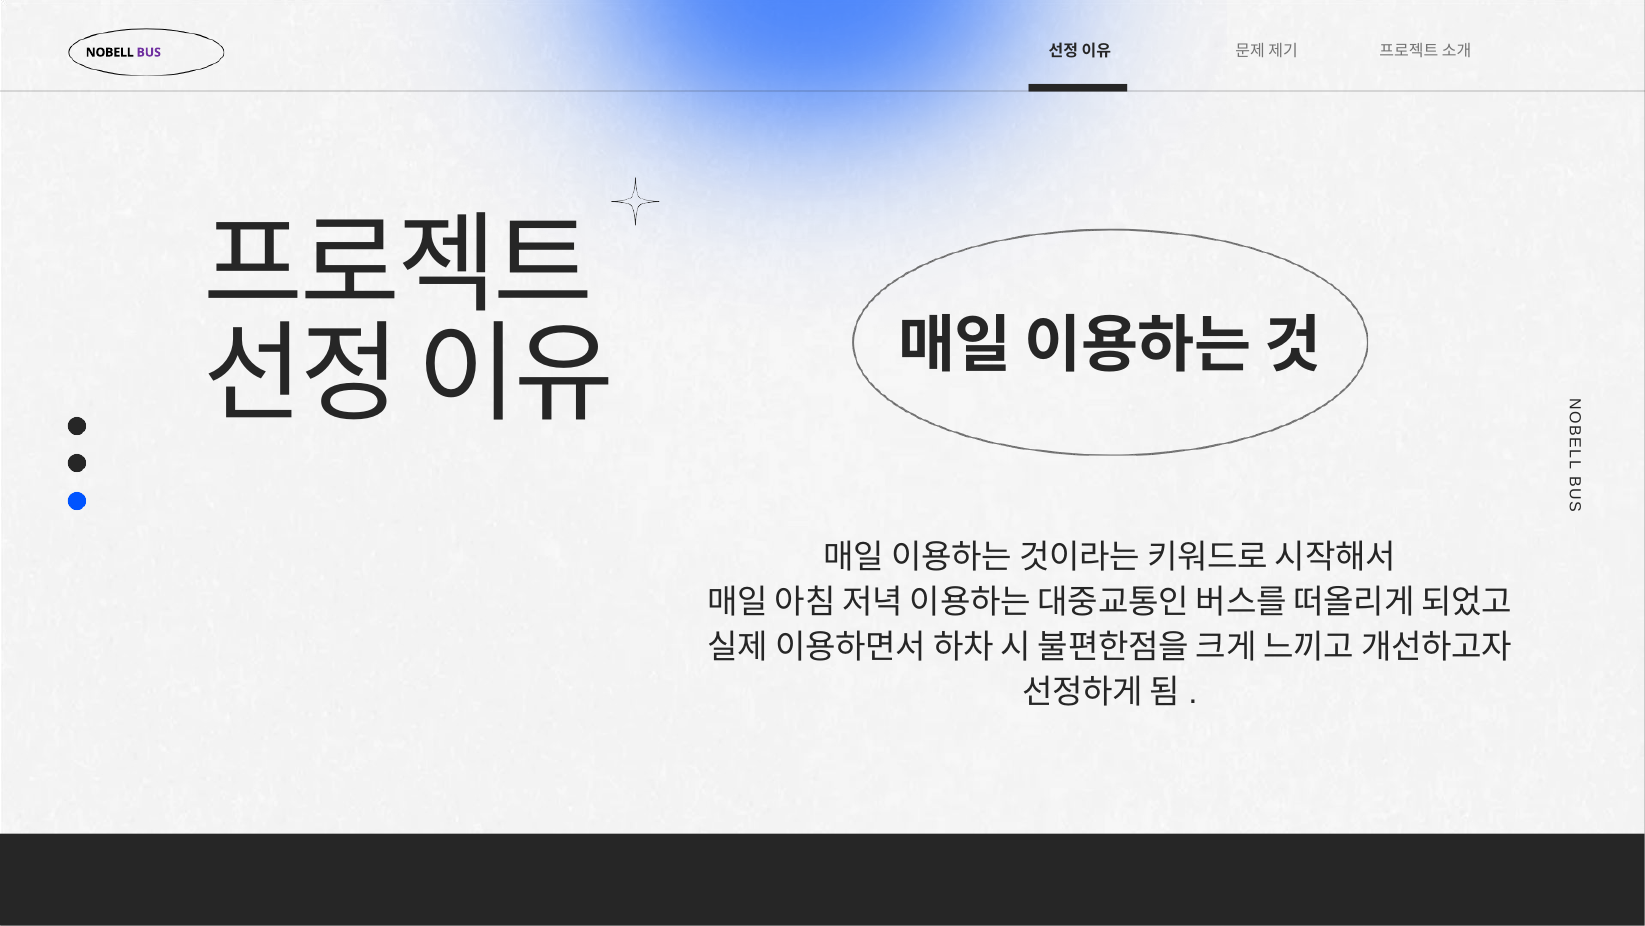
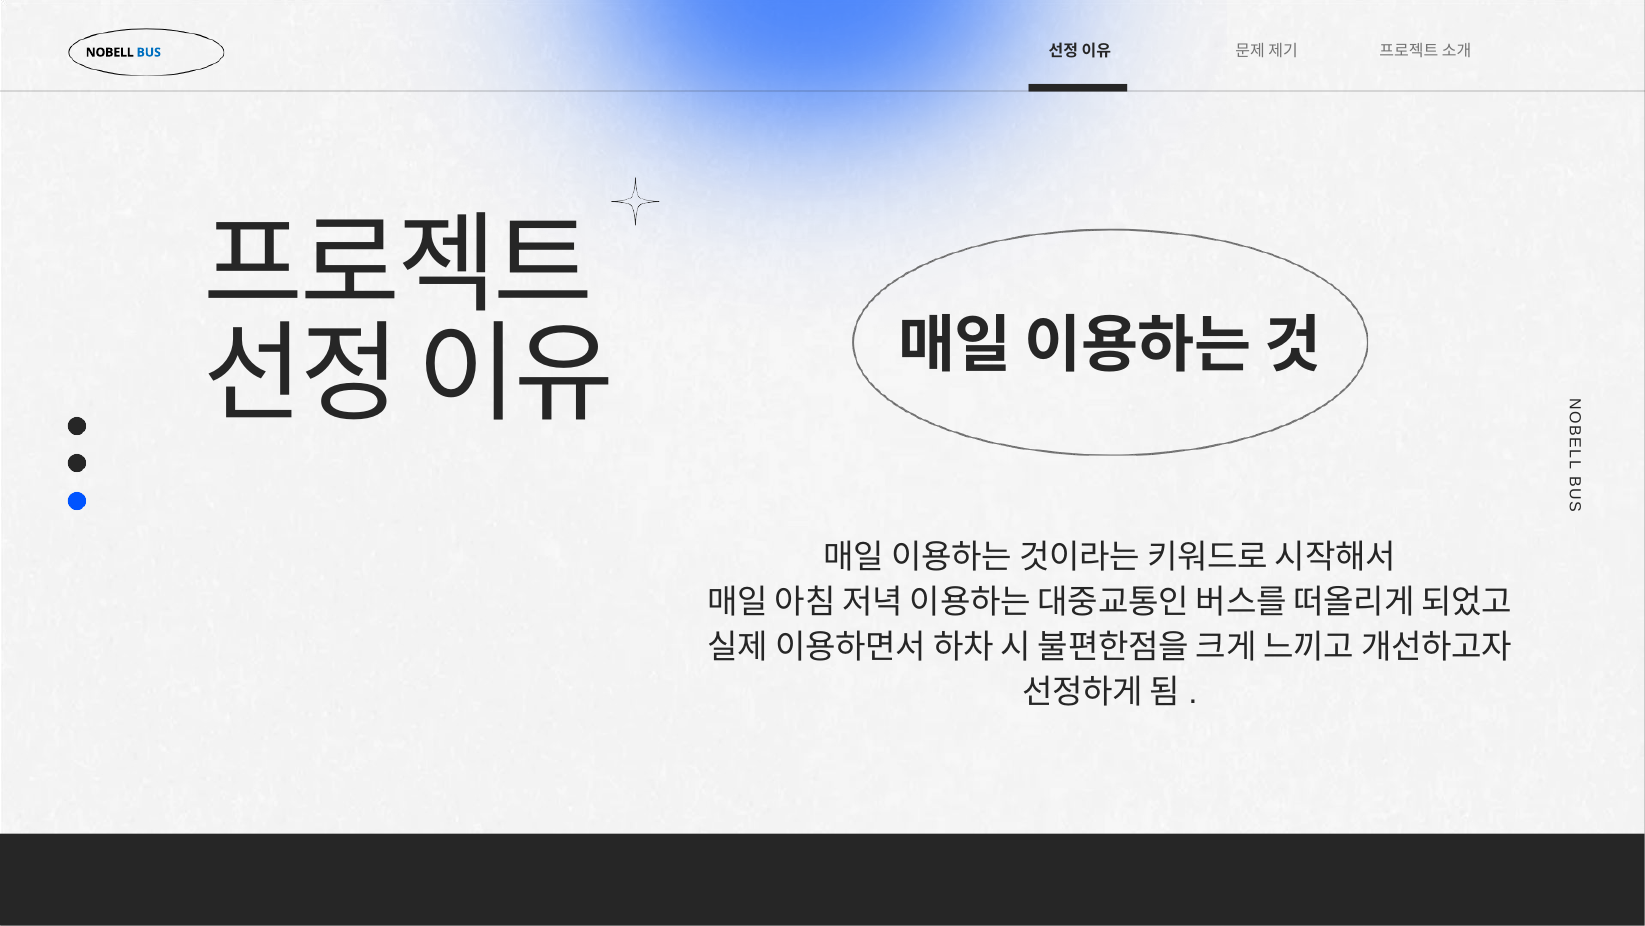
BUS colour: purple -> blue
